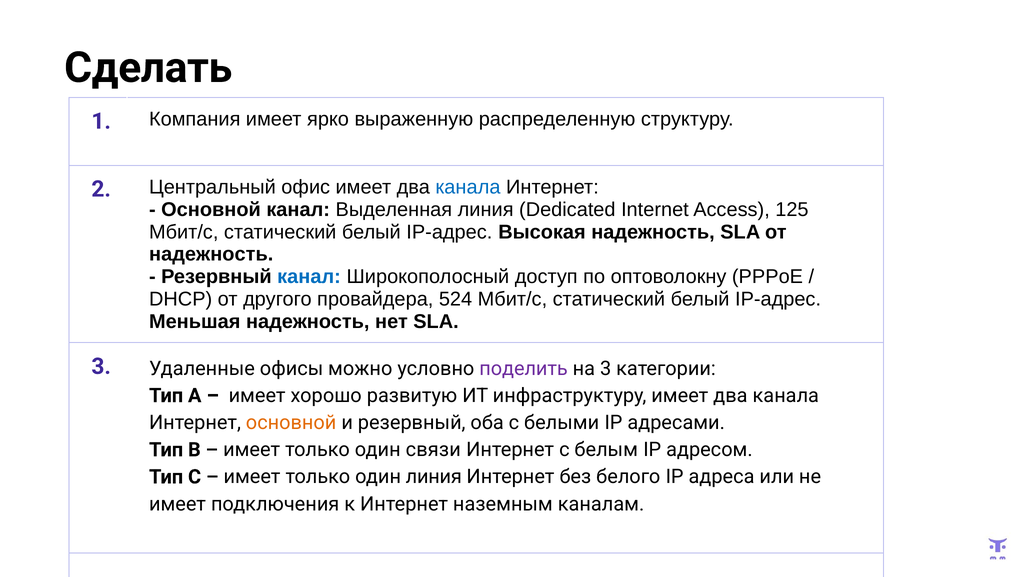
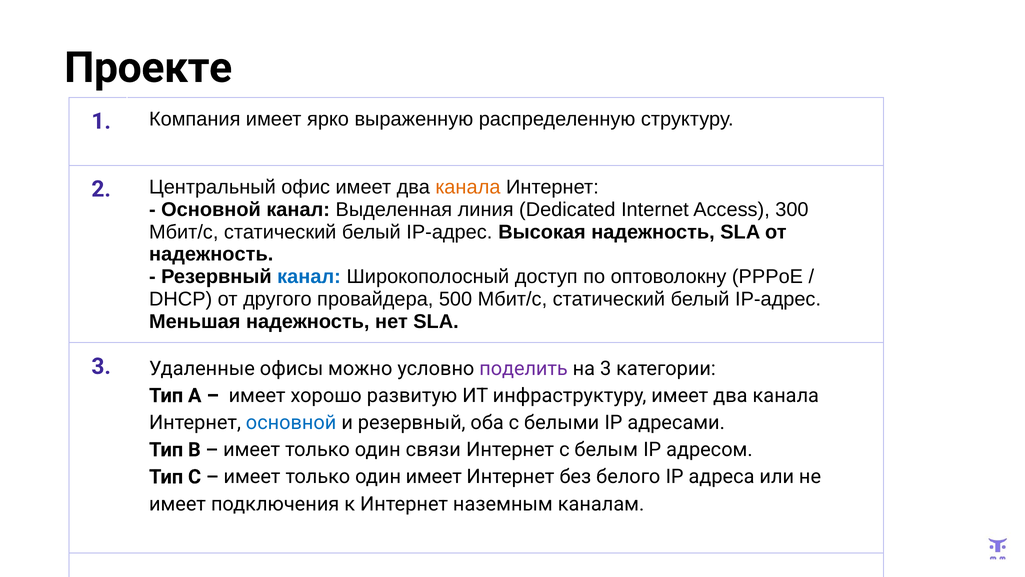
Сделать: Сделать -> Проекте
канала at (468, 187) colour: blue -> orange
125: 125 -> 300
524: 524 -> 500
основной at (291, 422) colour: orange -> blue
один линия: линия -> имеет
